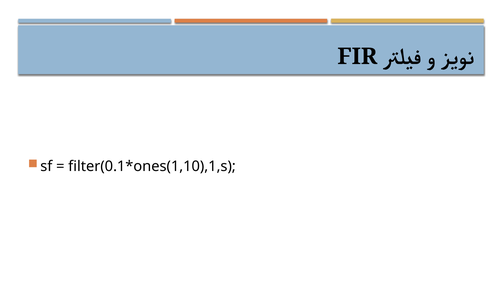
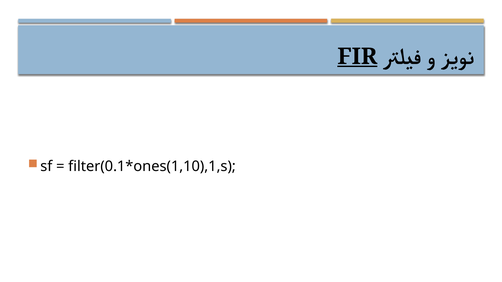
FIR underline: none -> present
